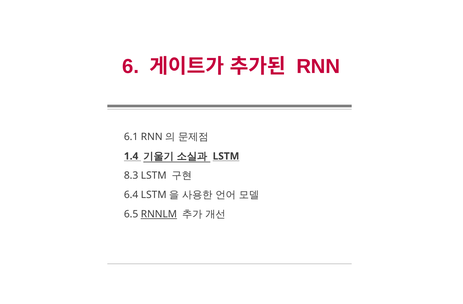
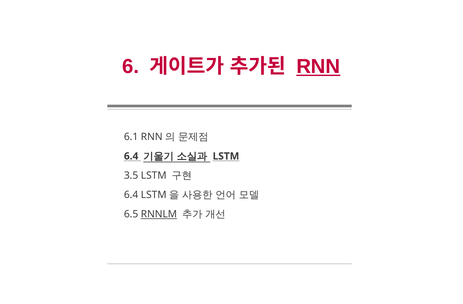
RNN underline: none -> present
1.4 at (131, 156): 1.4 -> 6.4
8.3: 8.3 -> 3.5
